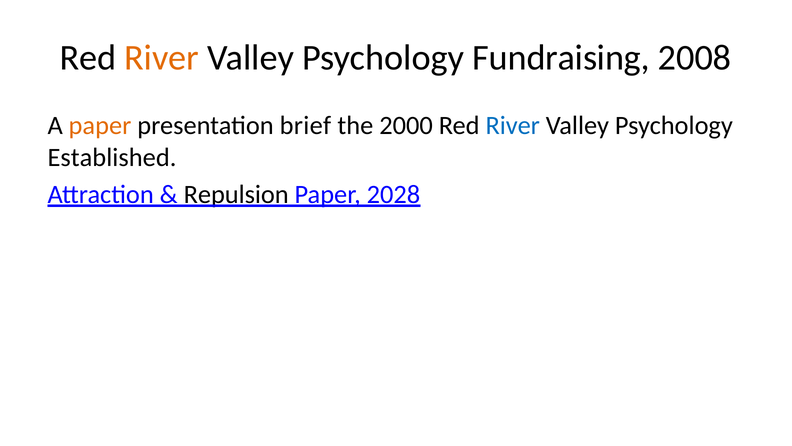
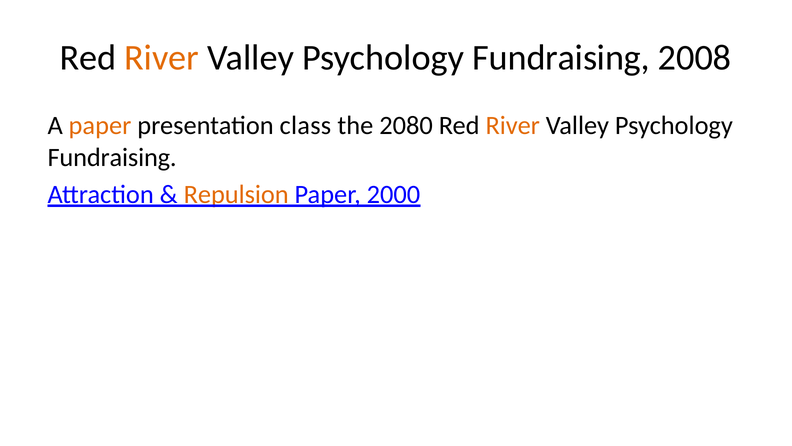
brief: brief -> class
2000: 2000 -> 2080
River at (513, 126) colour: blue -> orange
Established at (112, 157): Established -> Fundraising
Repulsion colour: black -> orange
2028: 2028 -> 2000
